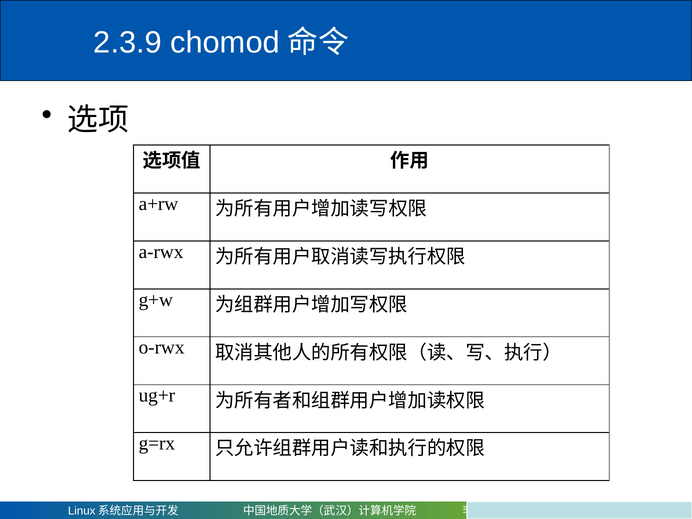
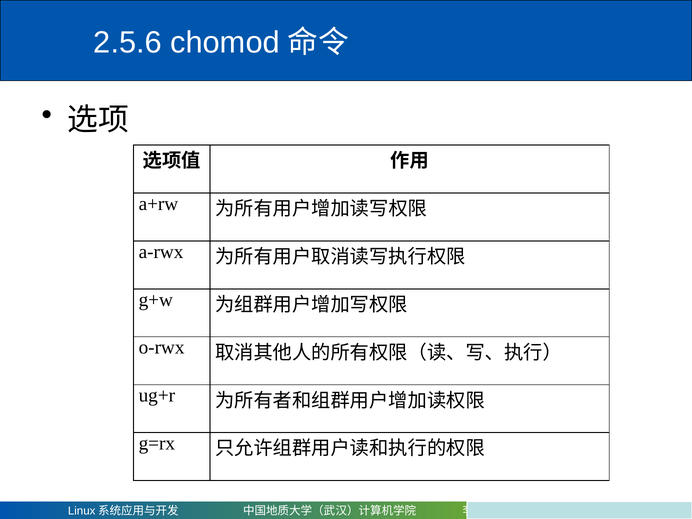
2.3.9: 2.3.9 -> 2.5.6
